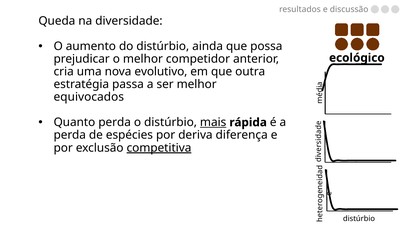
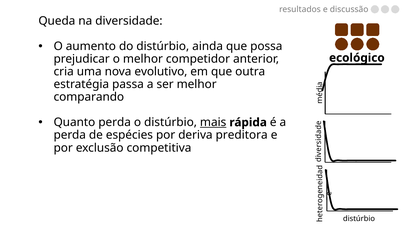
equivocados: equivocados -> comparando
diferença: diferença -> preditora
competitiva underline: present -> none
